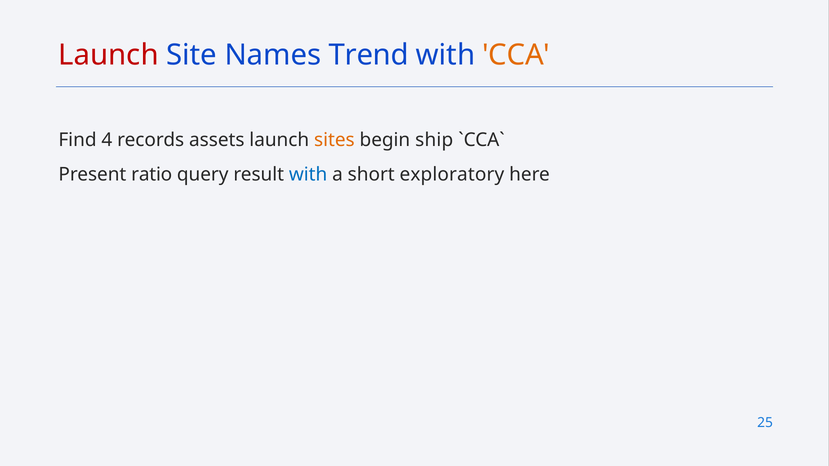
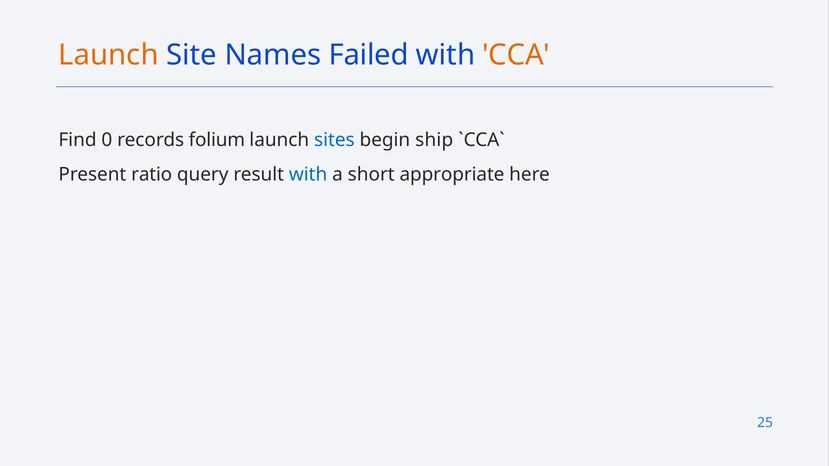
Launch at (109, 55) colour: red -> orange
Trend: Trend -> Failed
4: 4 -> 0
assets: assets -> folium
sites colour: orange -> blue
exploratory: exploratory -> appropriate
